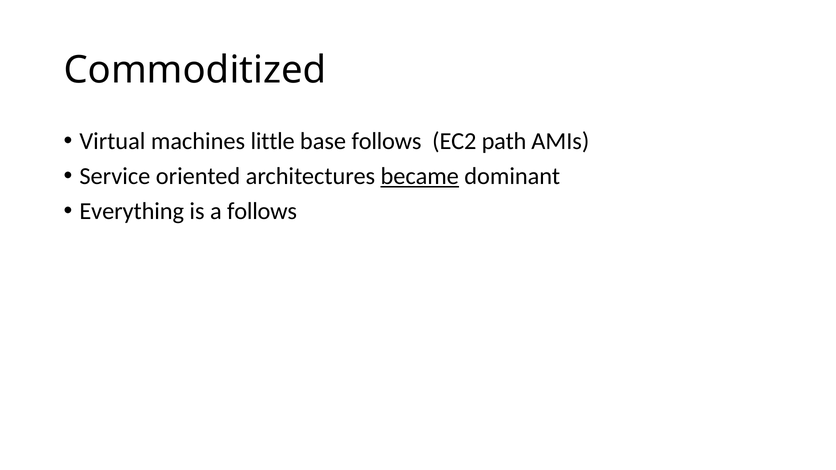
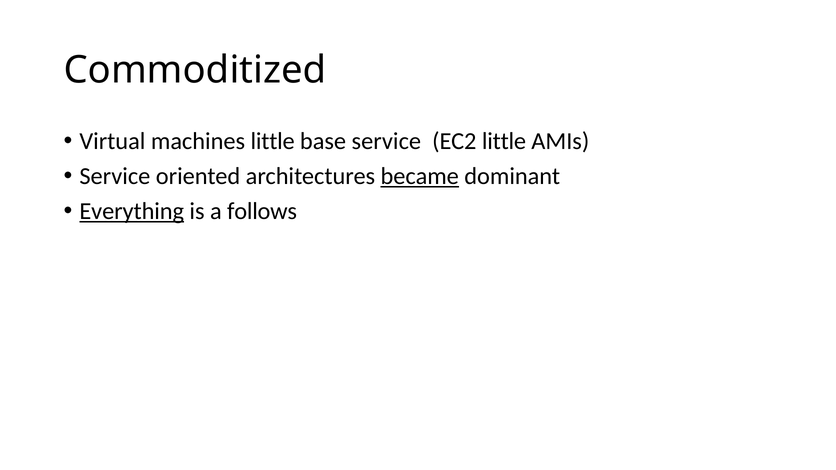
base follows: follows -> service
EC2 path: path -> little
Everything underline: none -> present
